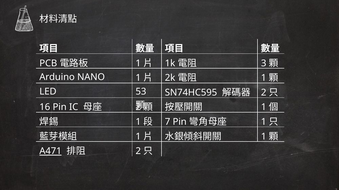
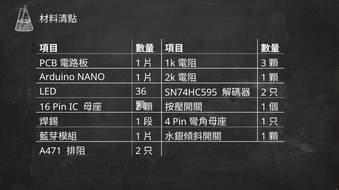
53: 53 -> 36
7: 7 -> 4
A471 underline: present -> none
